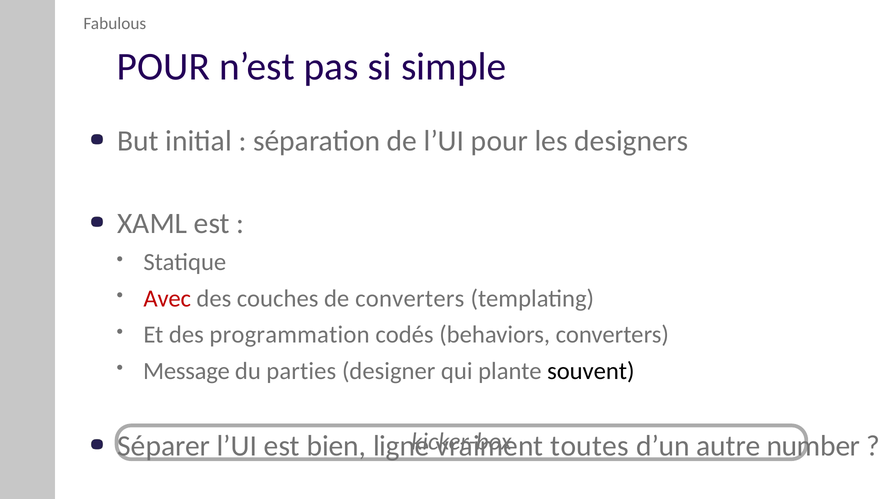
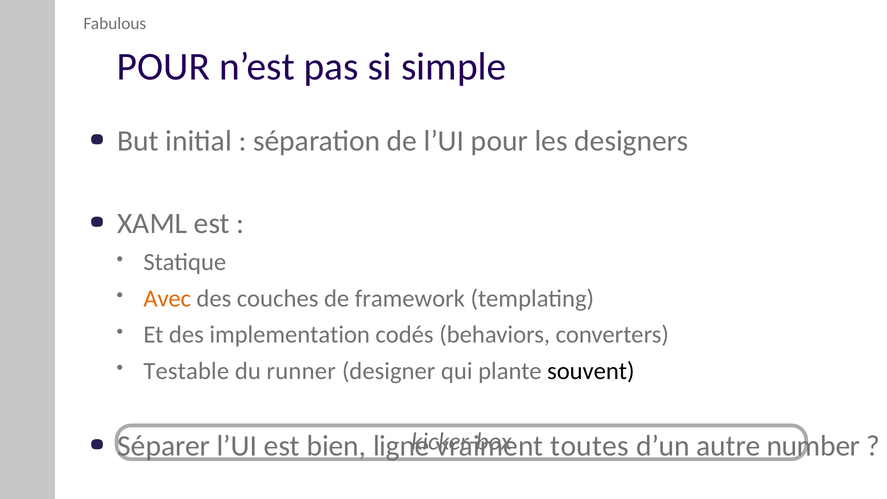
Avec colour: red -> orange
de converters: converters -> framework
programmation: programmation -> implementation
Message: Message -> Testable
parties: parties -> runner
